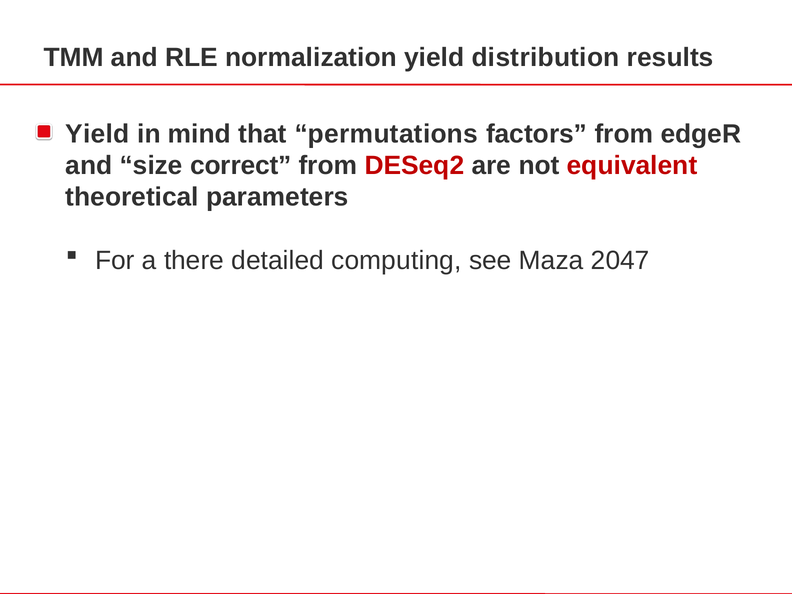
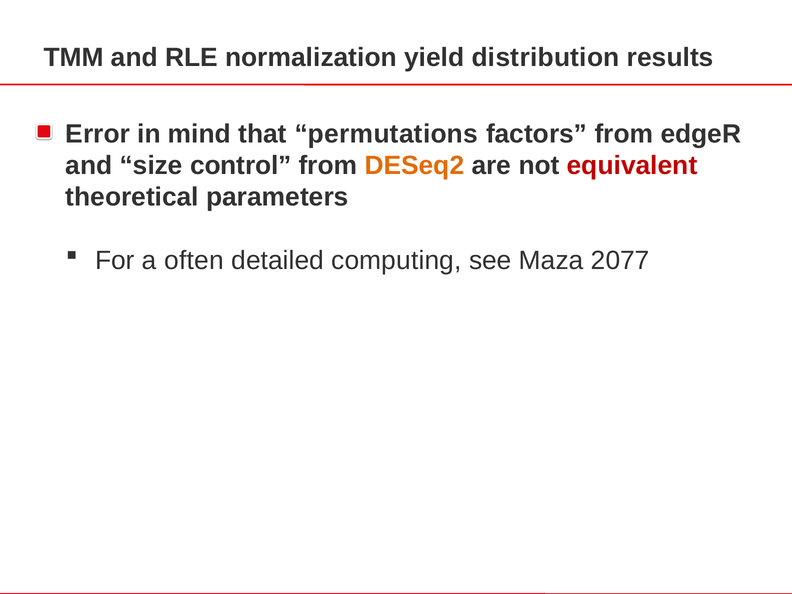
Yield at (98, 134): Yield -> Error
correct: correct -> control
DESeq2 colour: red -> orange
there: there -> often
2047: 2047 -> 2077
